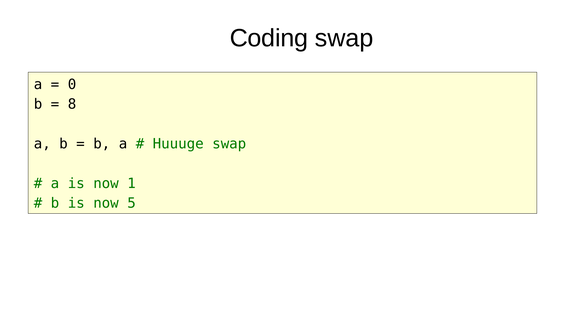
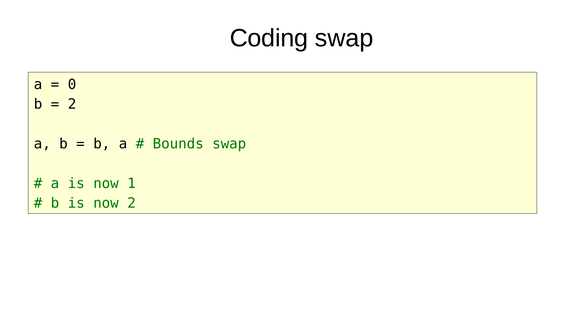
8 at (72, 104): 8 -> 2
Huuuge: Huuuge -> Bounds
now 5: 5 -> 2
